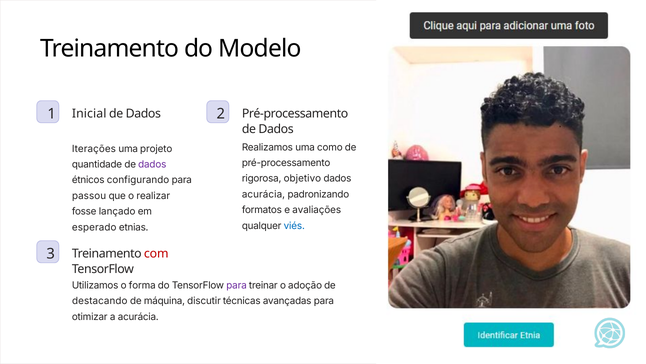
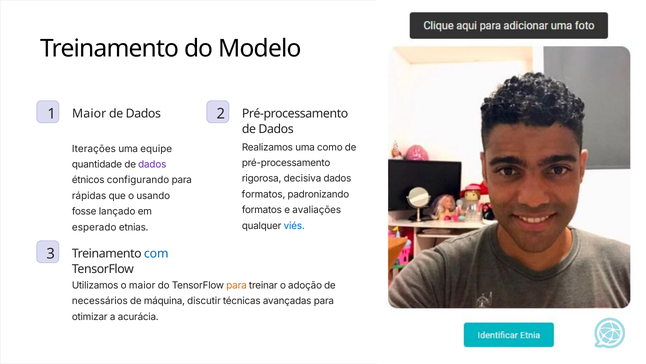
1 Inicial: Inicial -> Maior
projeto: projeto -> equipe
objetivo: objetivo -> decisiva
acurácia at (263, 194): acurácia -> formatos
passou: passou -> rápidas
realizar: realizar -> usando
com colour: red -> blue
o forma: forma -> maior
para at (237, 285) colour: purple -> orange
destacando: destacando -> necessários
